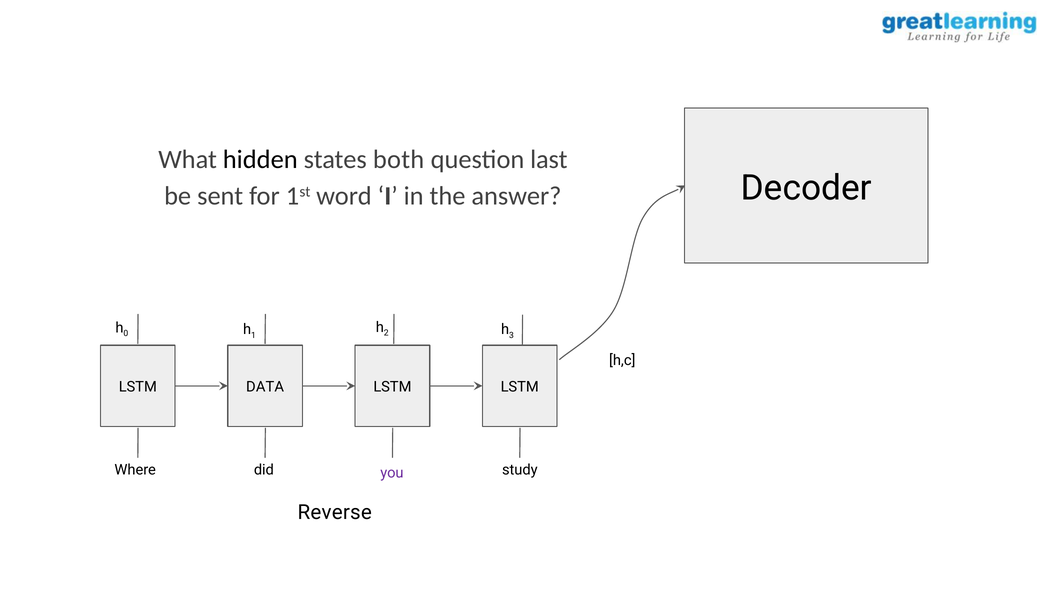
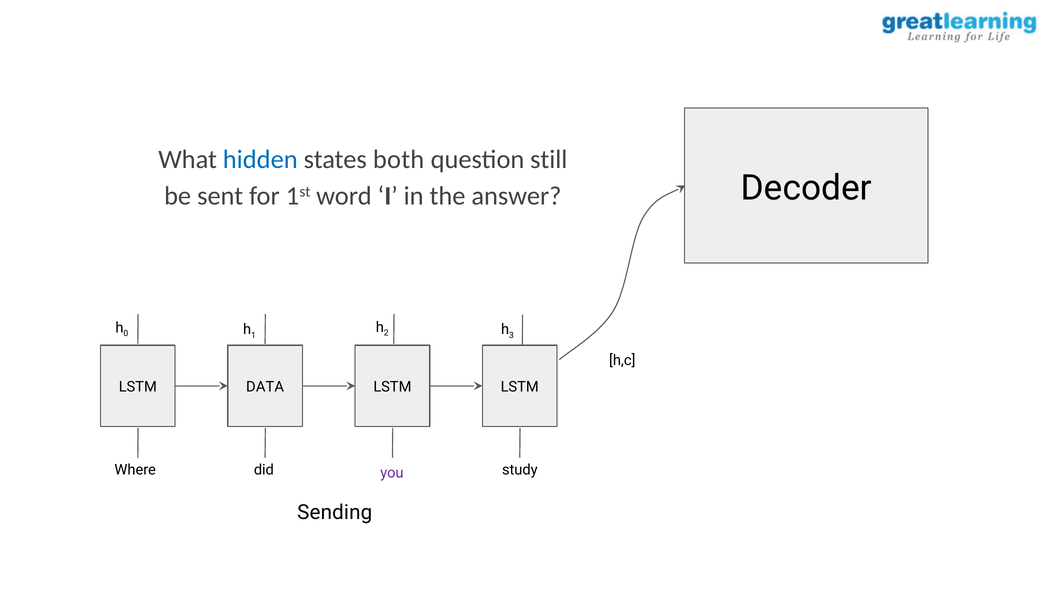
hidden colour: black -> blue
last: last -> still
Reverse: Reverse -> Sending
